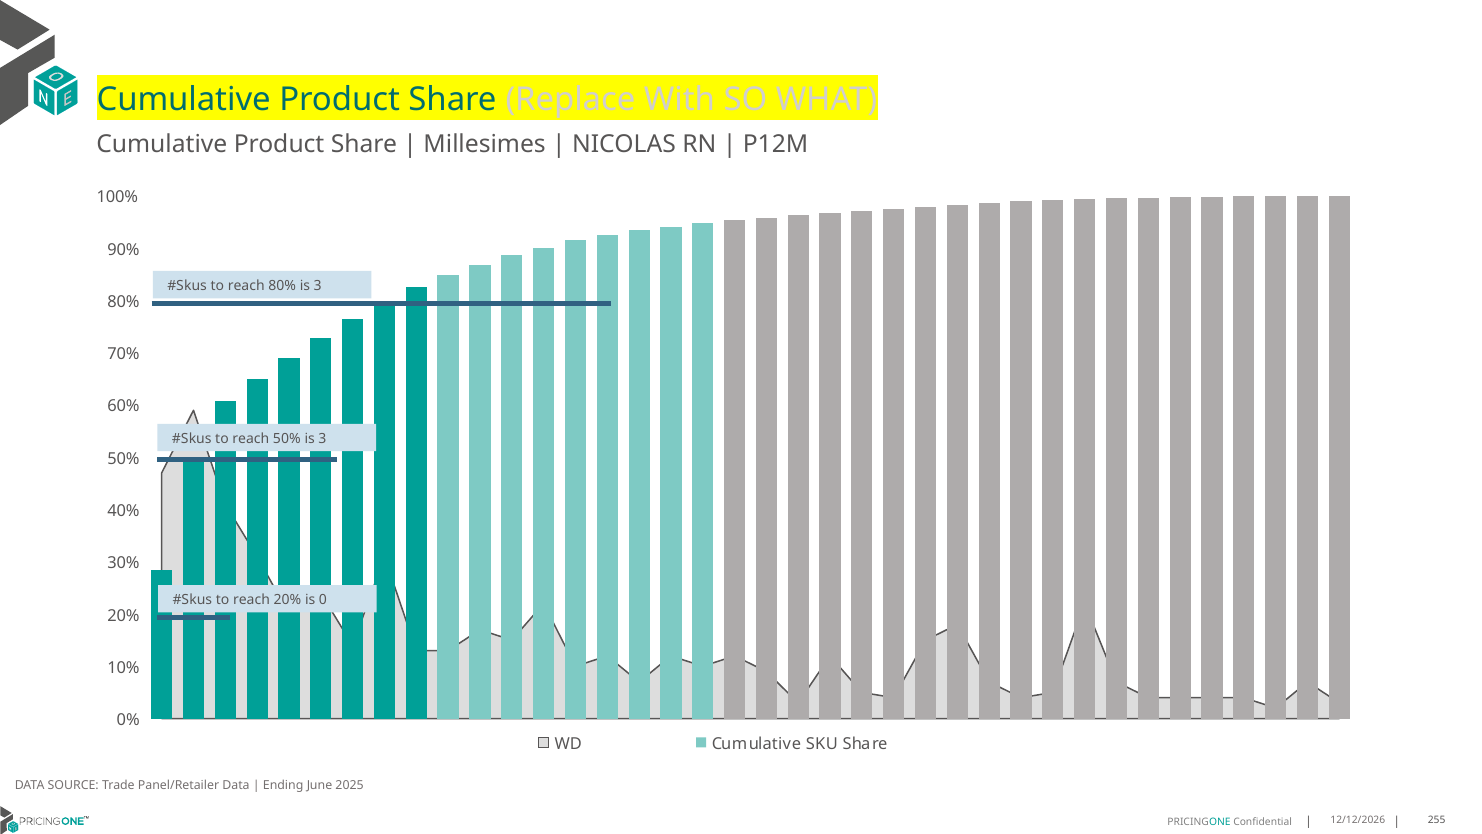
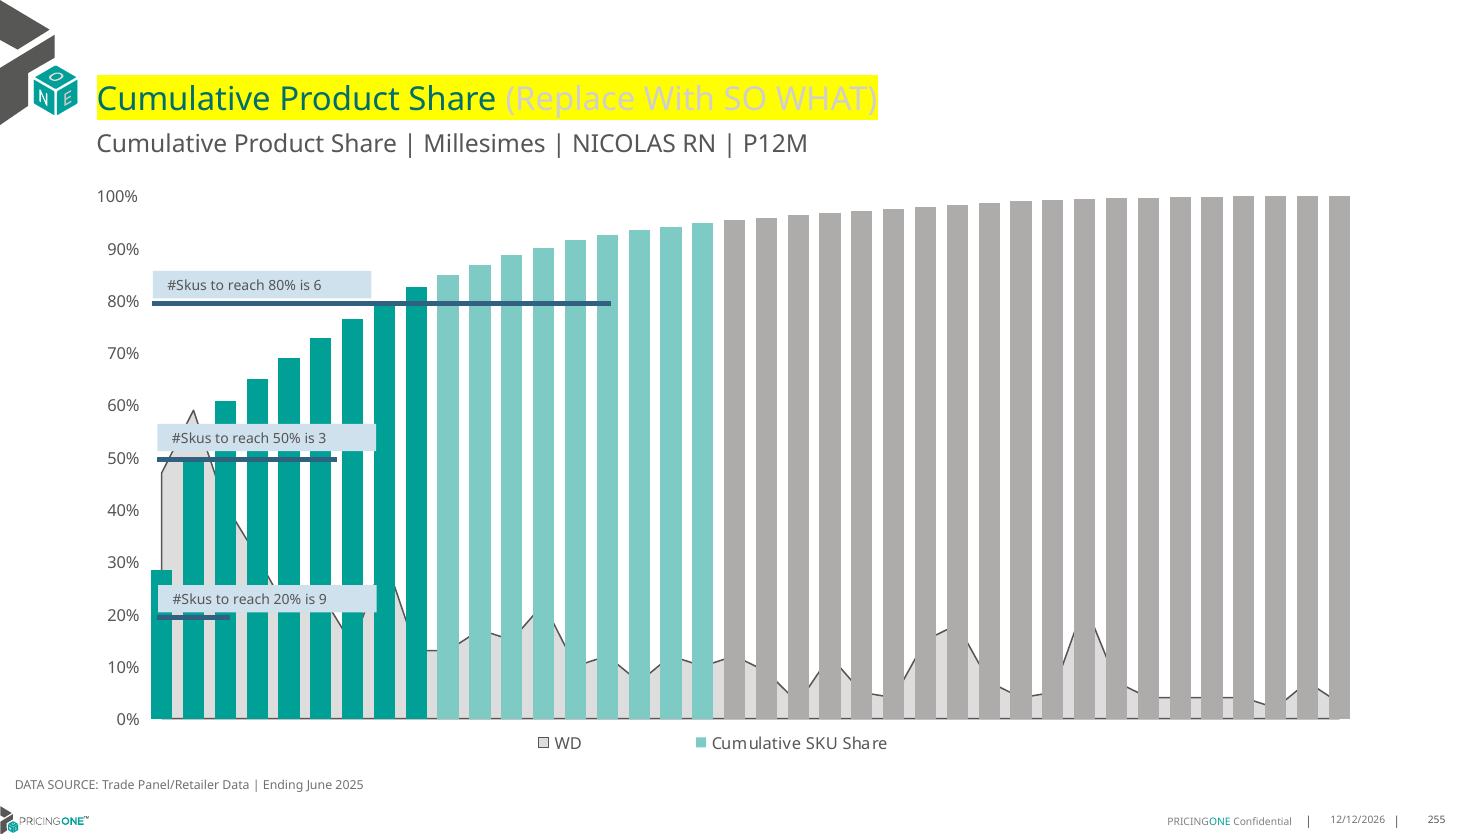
80% is 3: 3 -> 6
0: 0 -> 9
